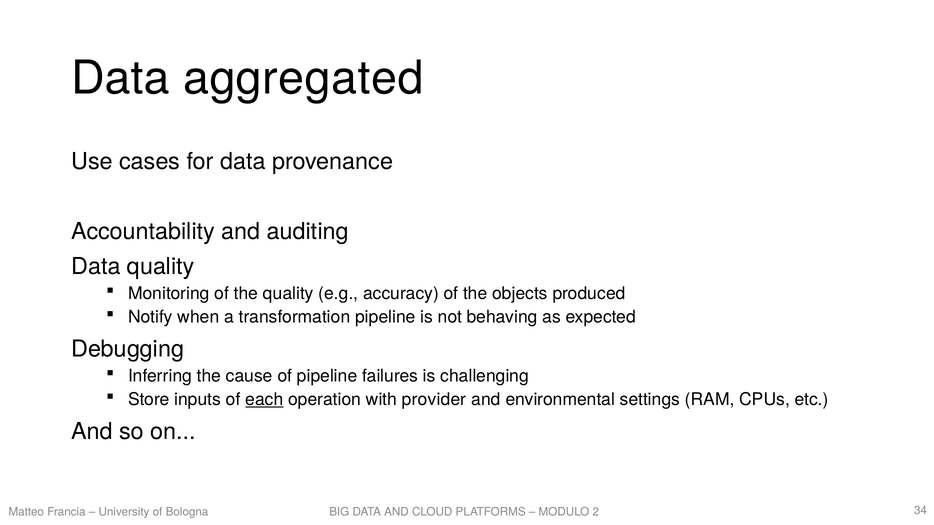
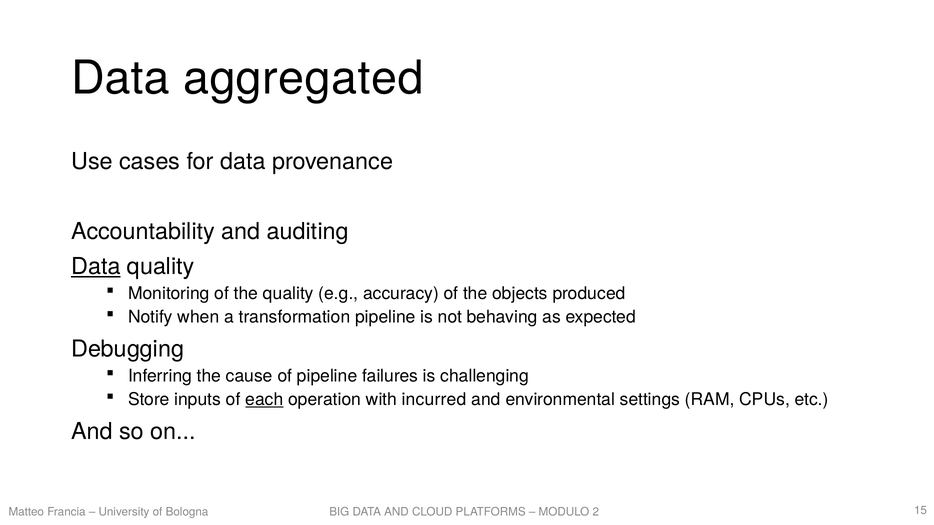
Data at (96, 267) underline: none -> present
provider: provider -> incurred
34: 34 -> 15
